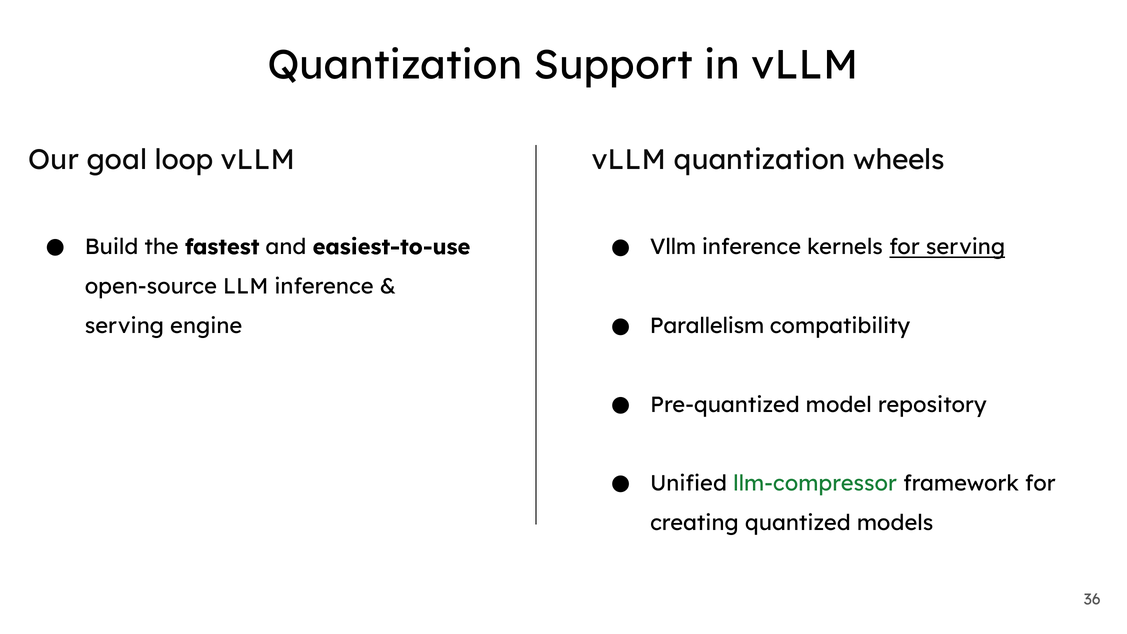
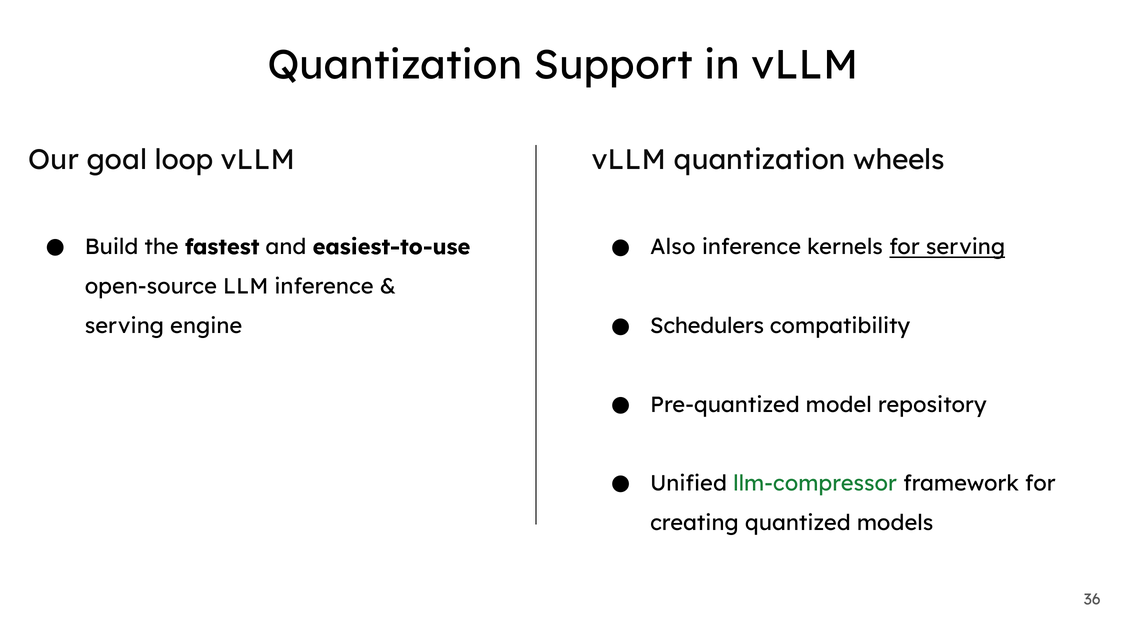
Vllm at (673, 247): Vllm -> Also
Parallelism: Parallelism -> Schedulers
